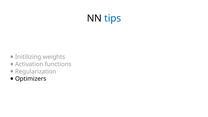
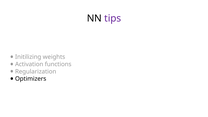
tips colour: blue -> purple
